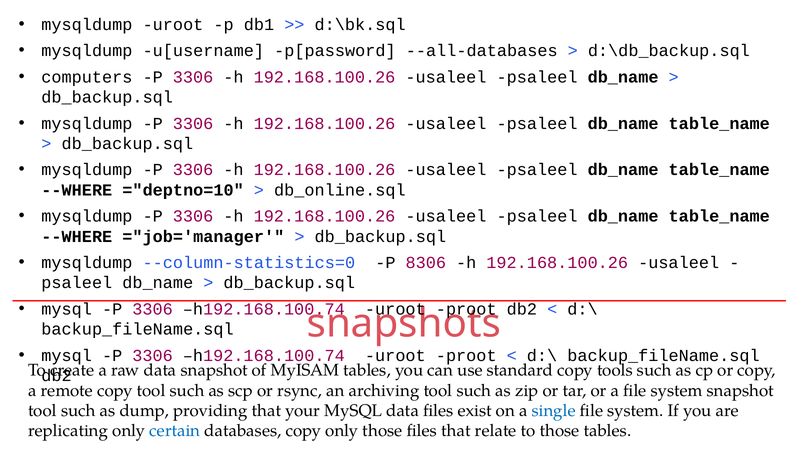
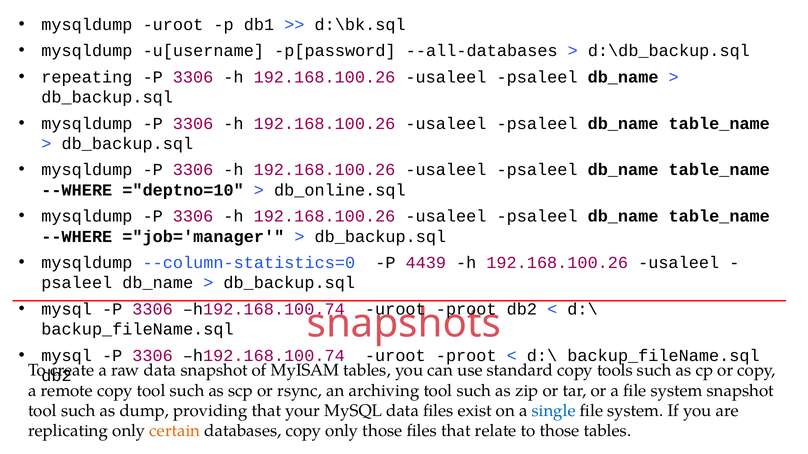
computers: computers -> repeating
8306: 8306 -> 4439
certain colour: blue -> orange
